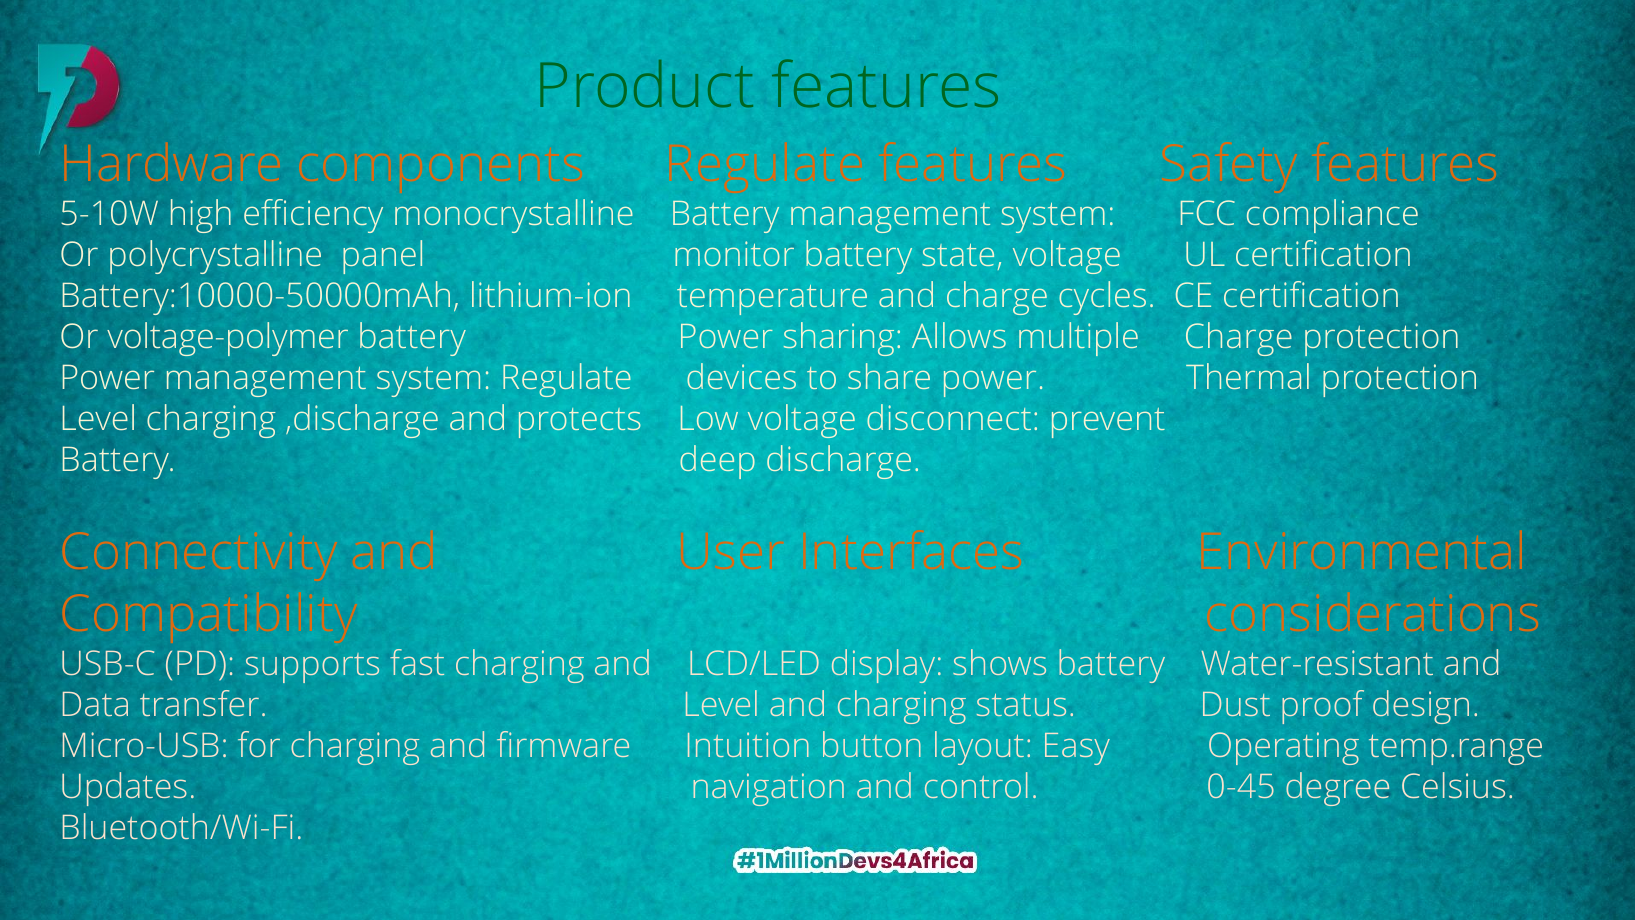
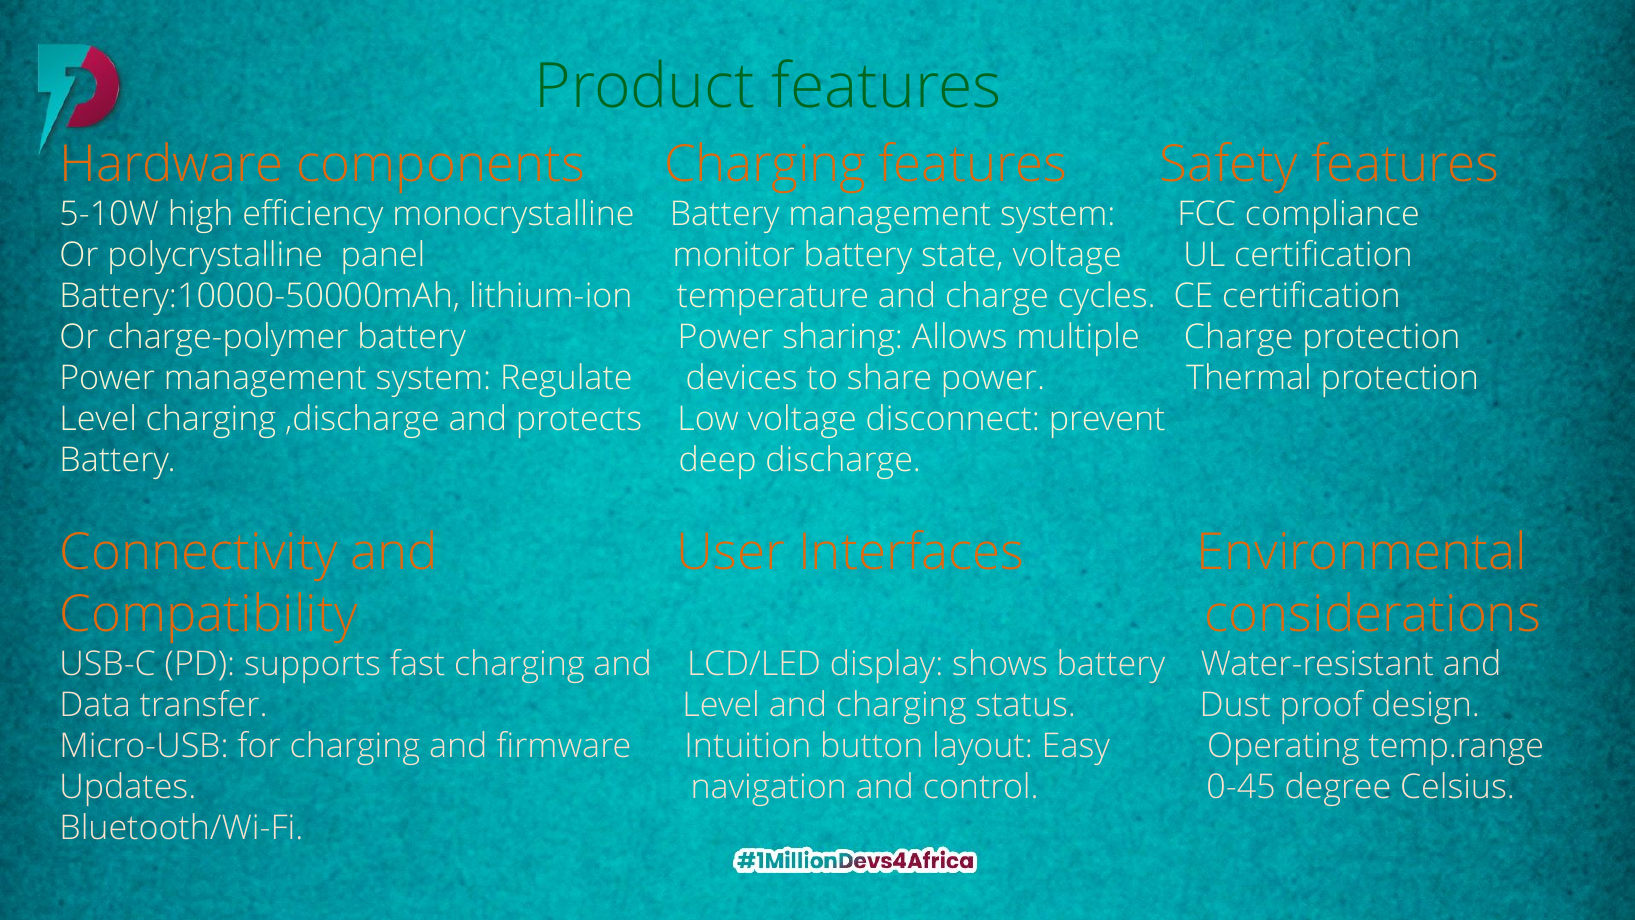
components Regulate: Regulate -> Charging
voltage-polymer: voltage-polymer -> charge-polymer
